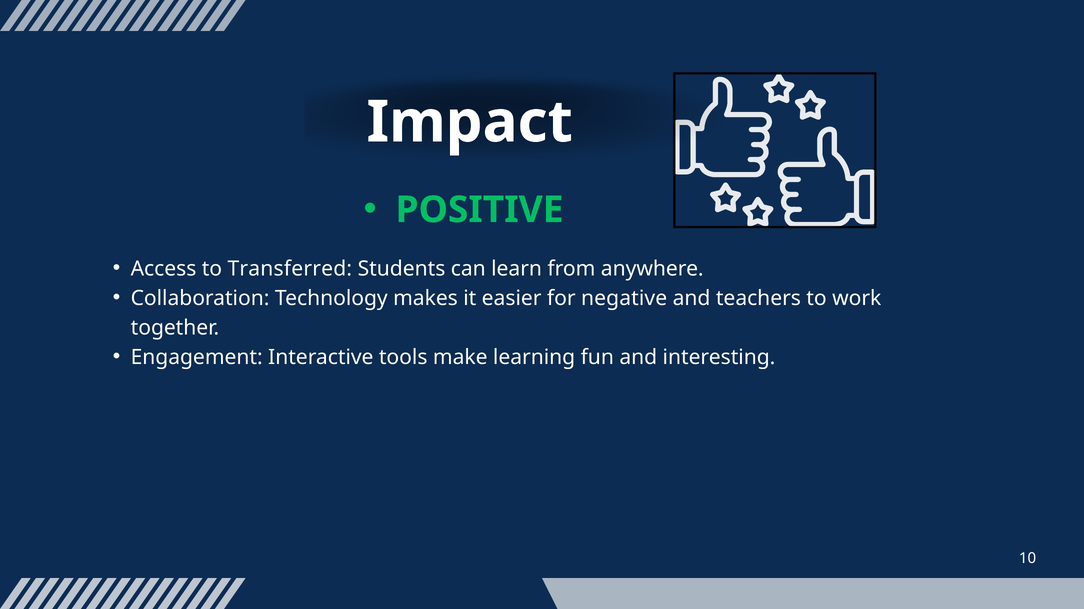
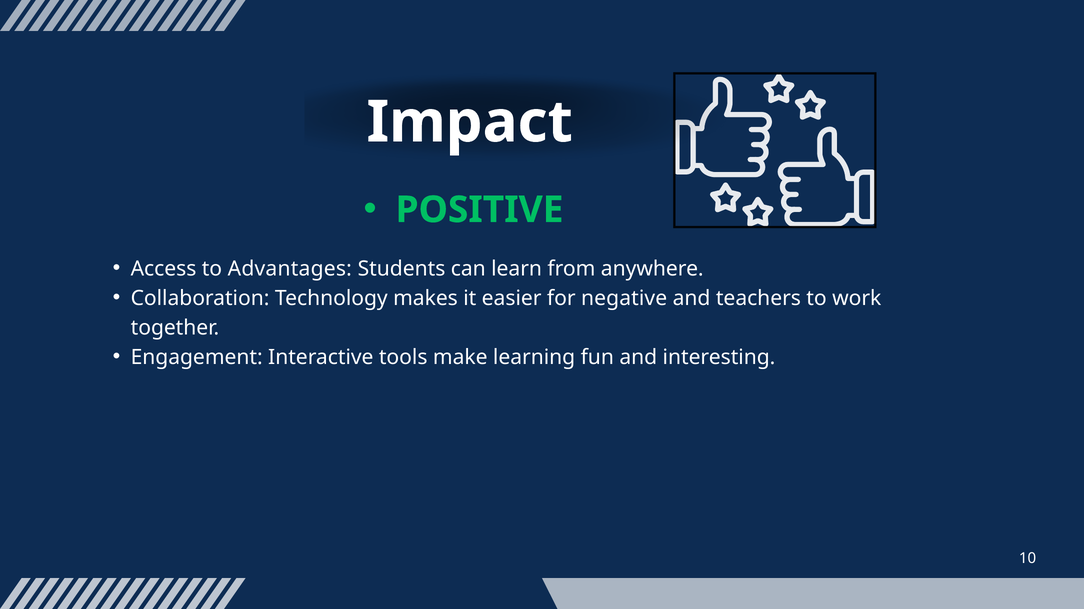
Transferred: Transferred -> Advantages
